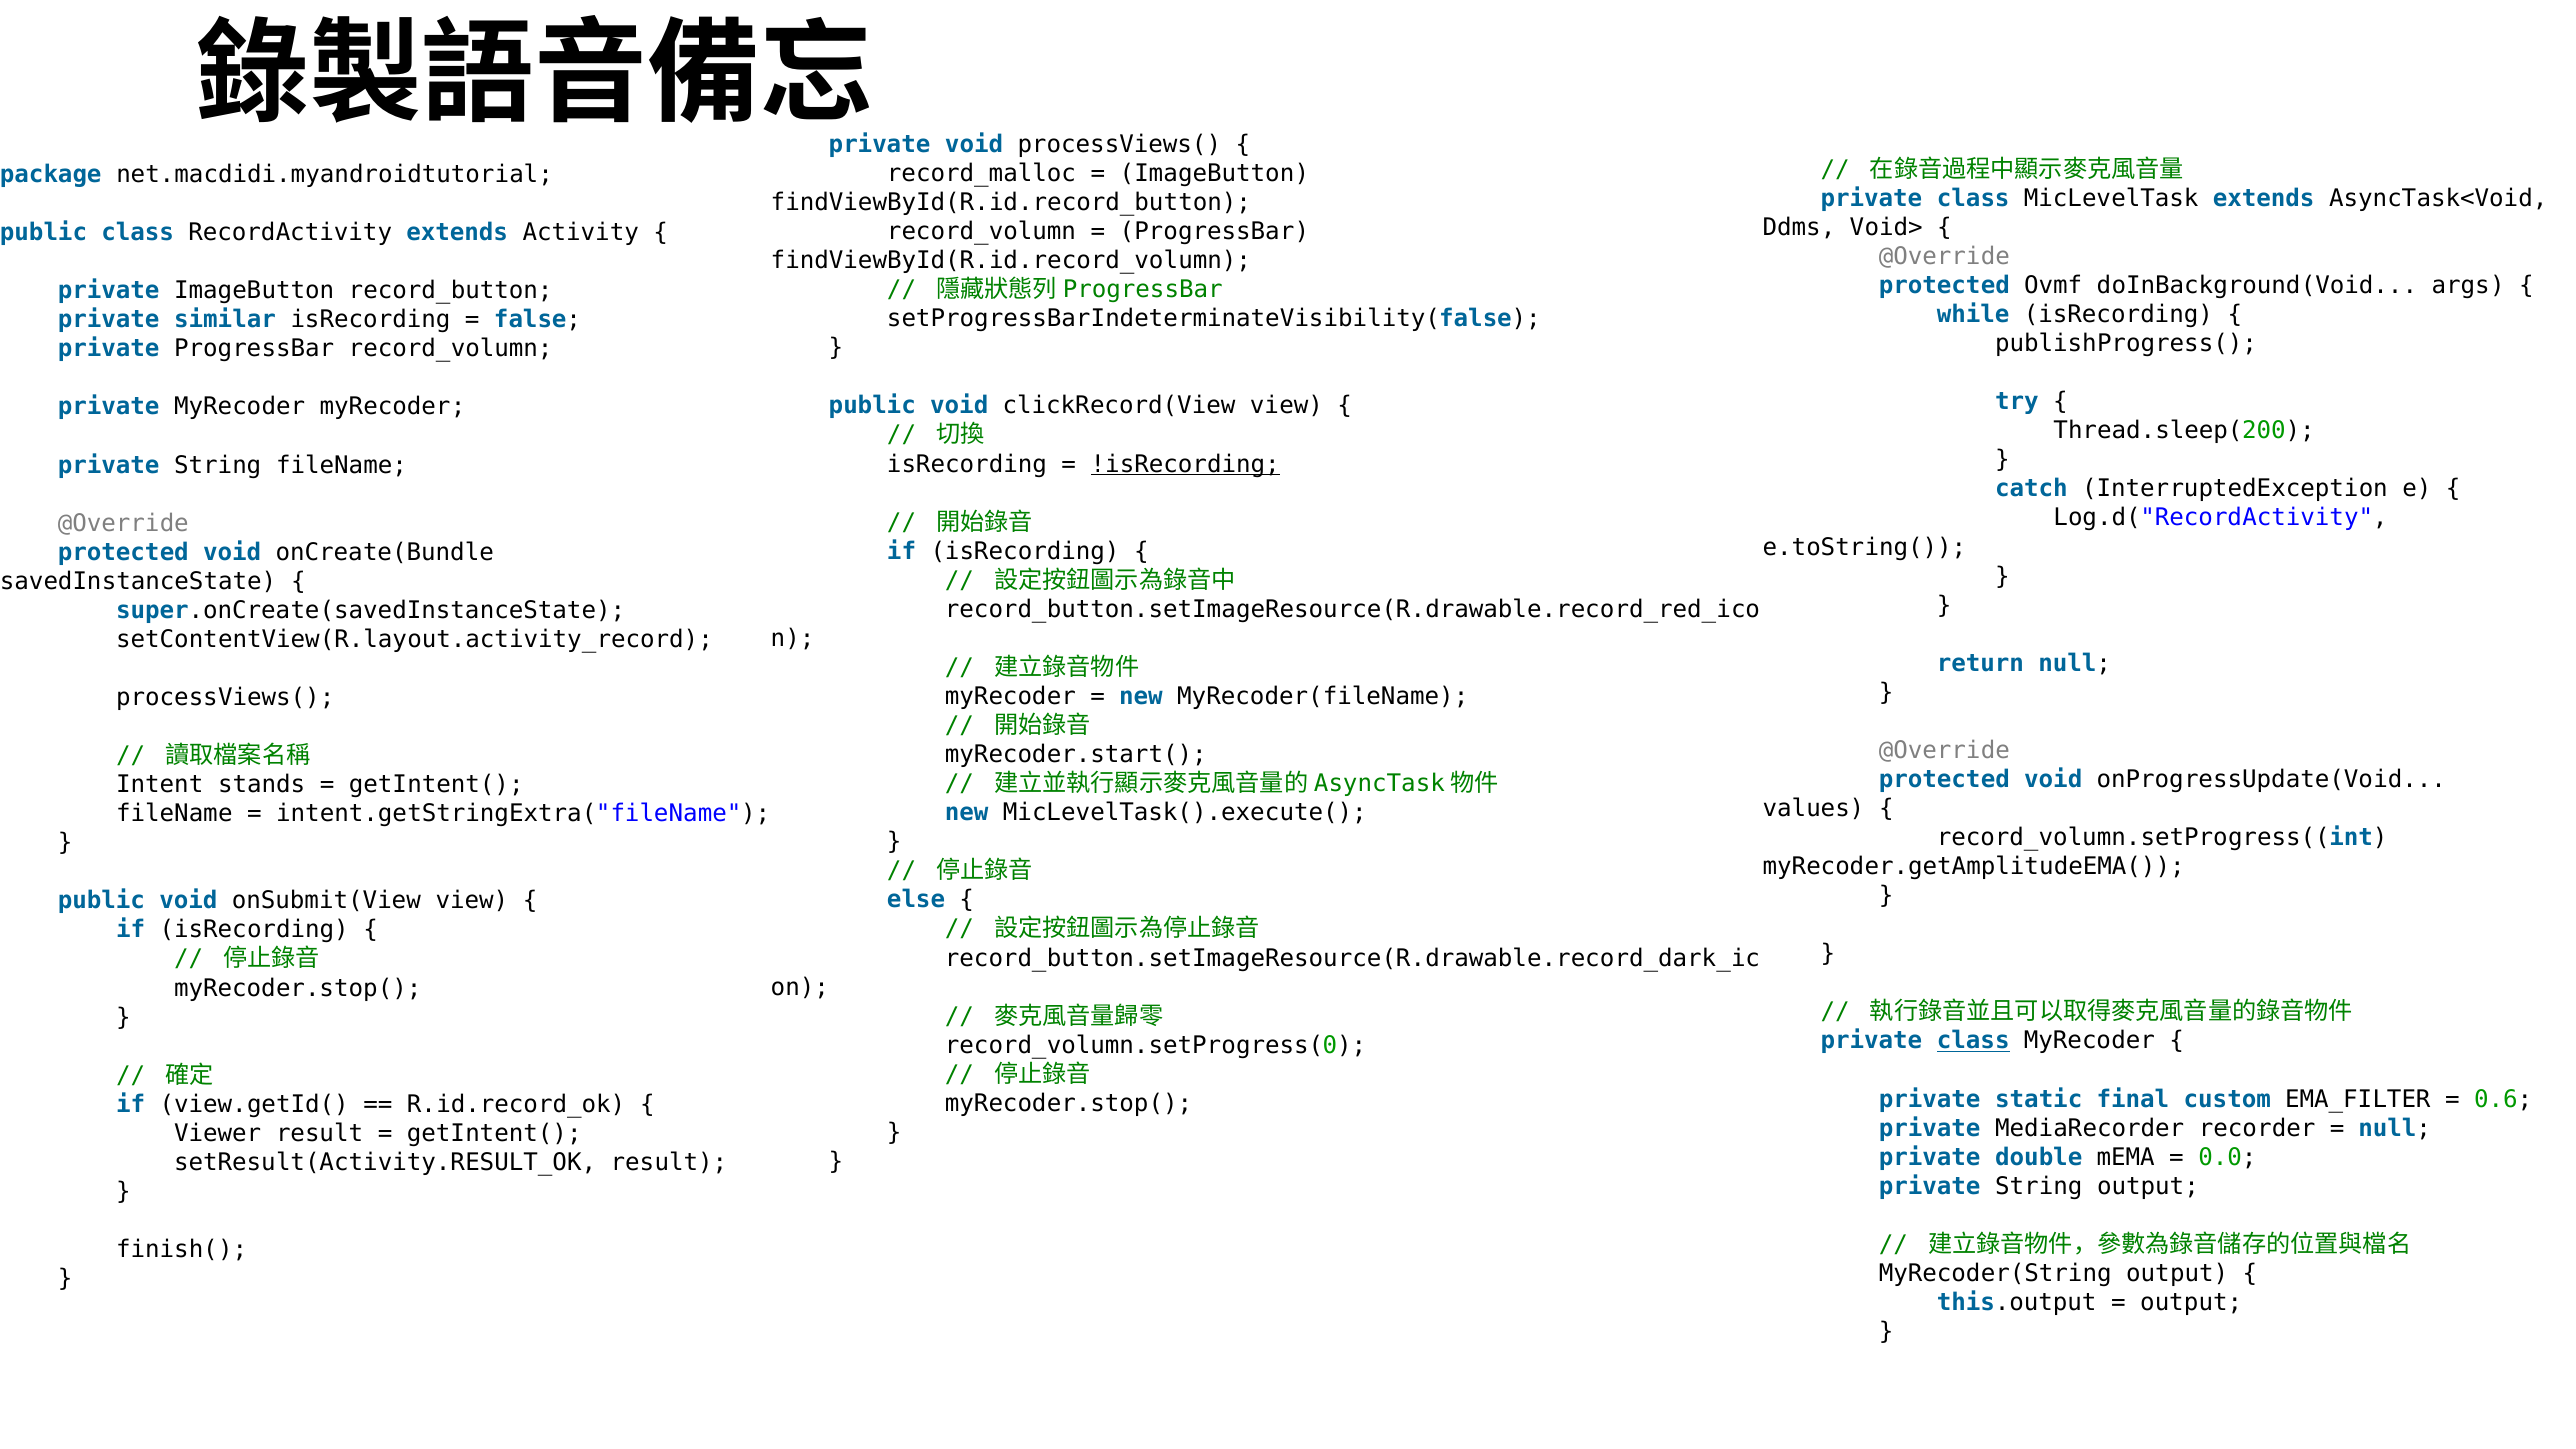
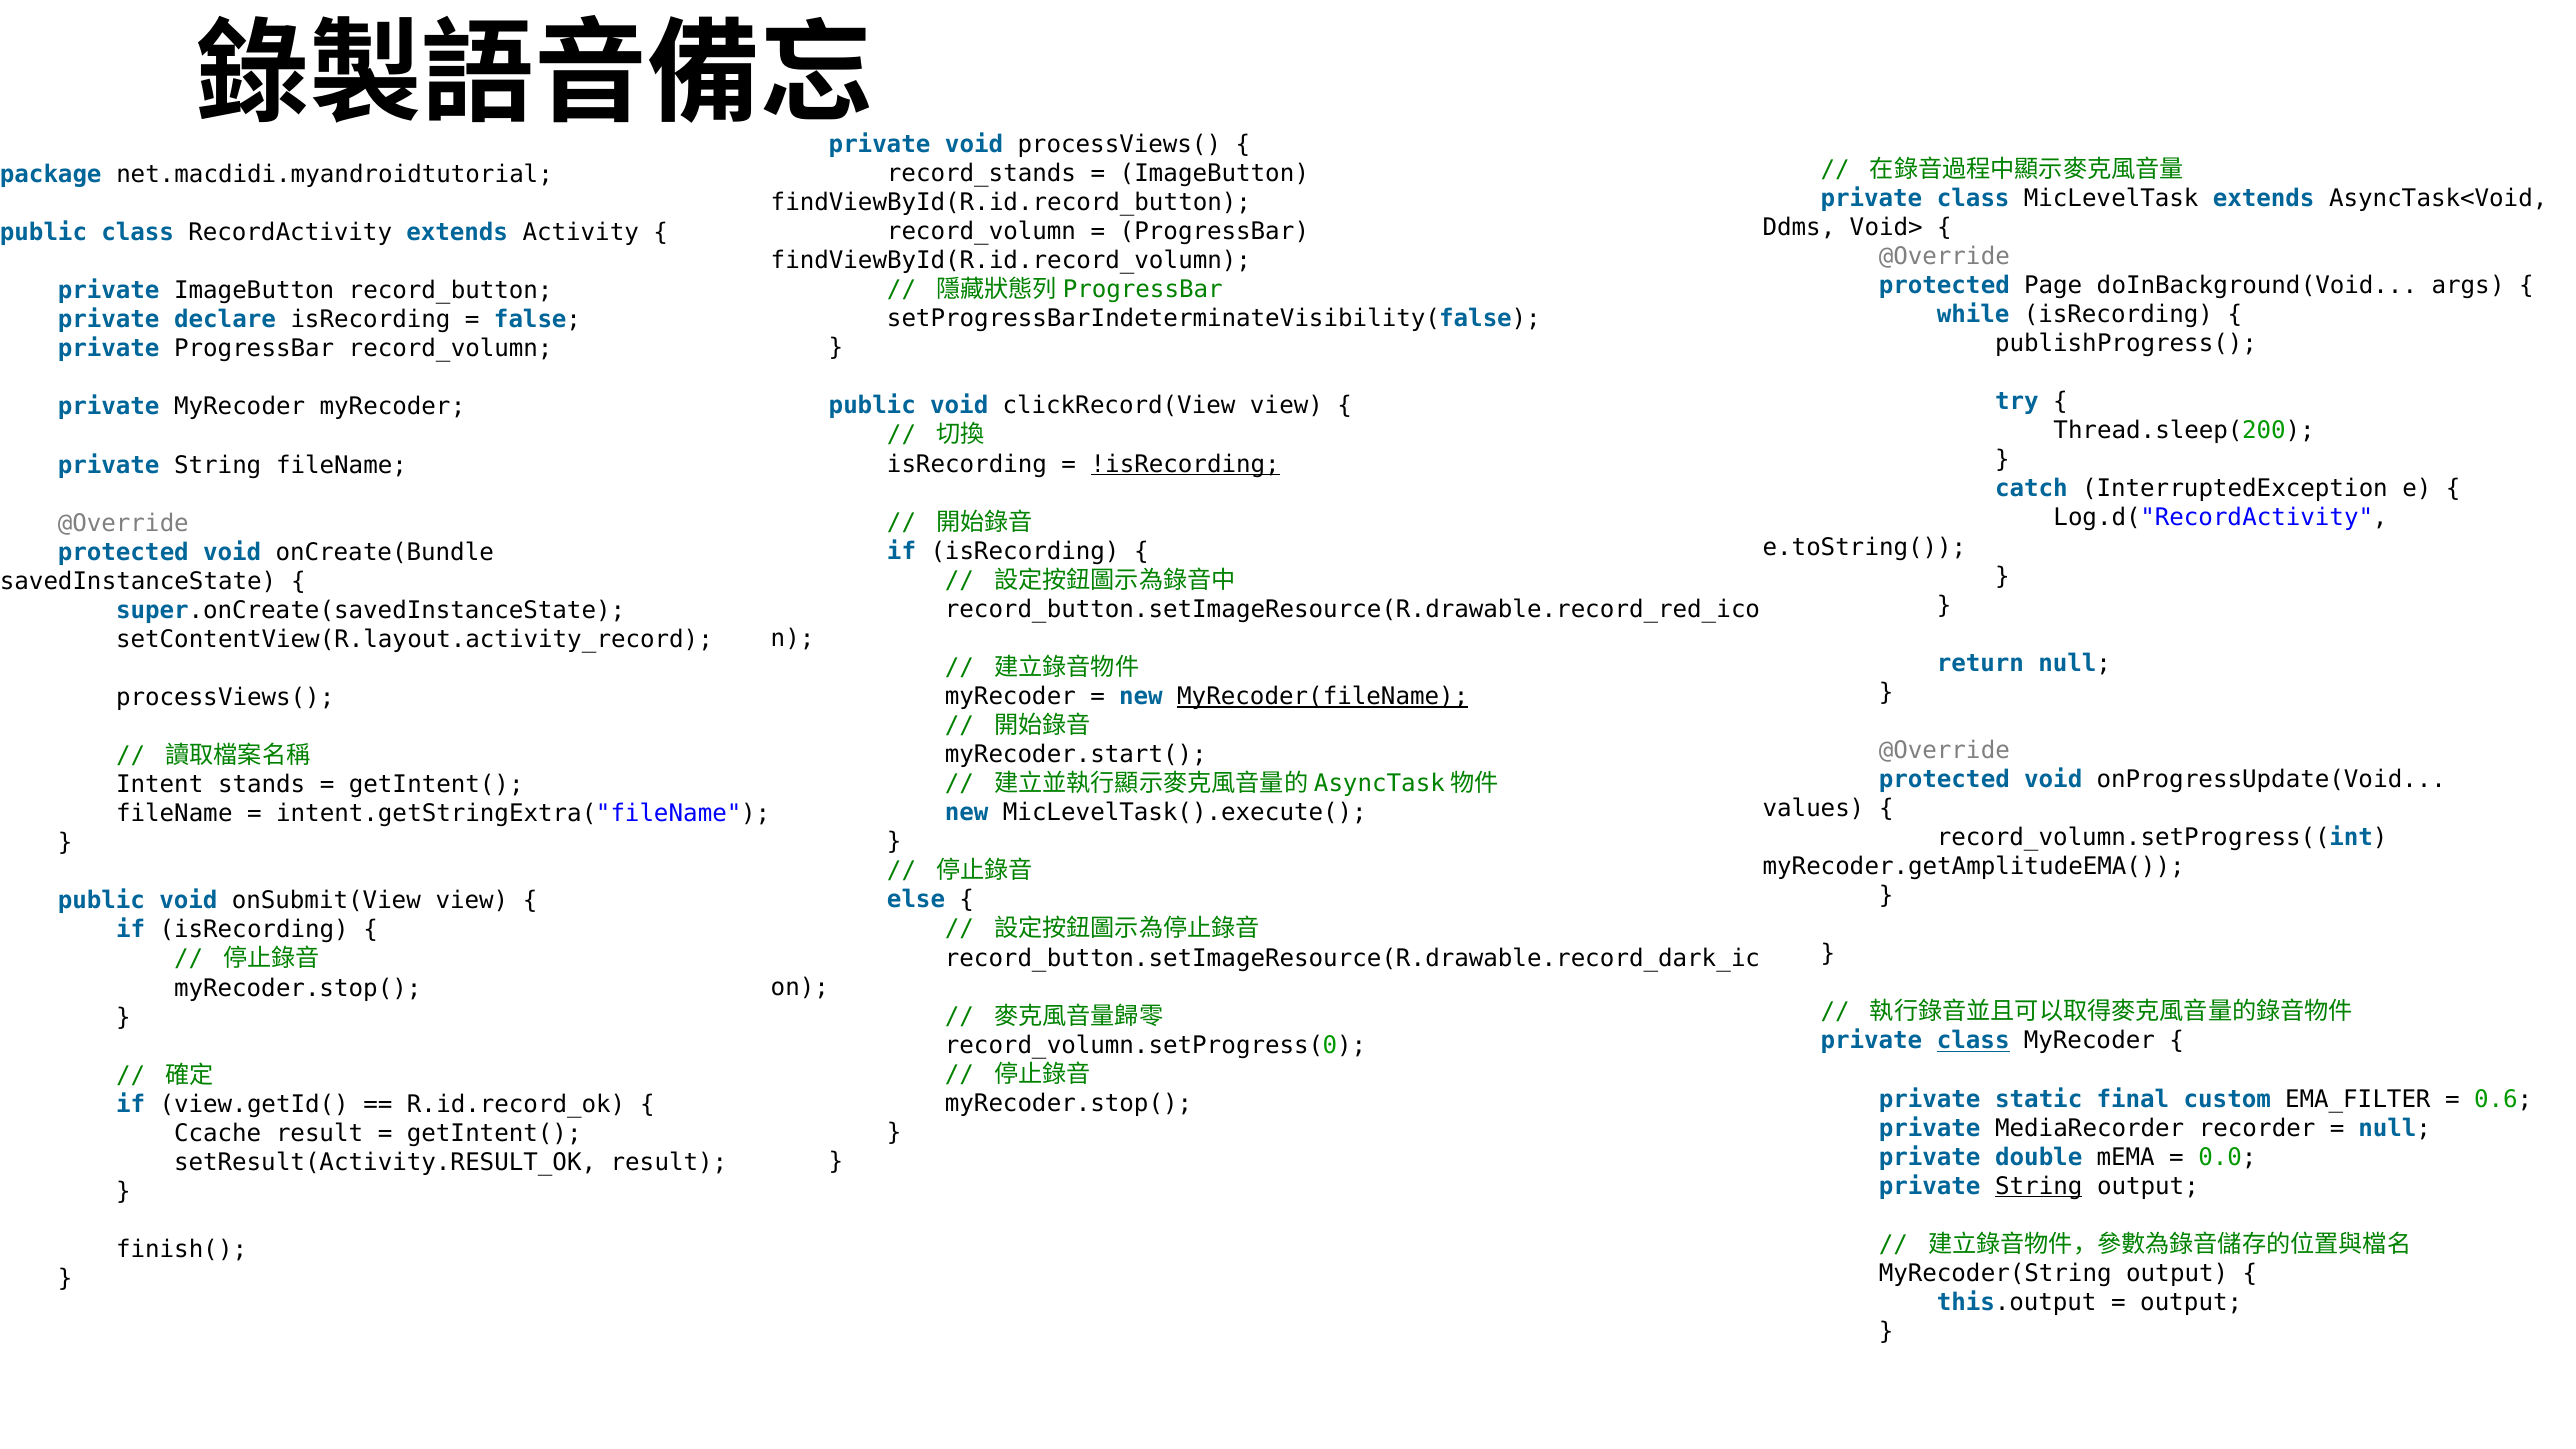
record_malloc: record_malloc -> record_stands
Ovmf: Ovmf -> Page
similar: similar -> declare
MyRecoder(fileName underline: none -> present
Viewer: Viewer -> Ccache
String at (2039, 1186) underline: none -> present
